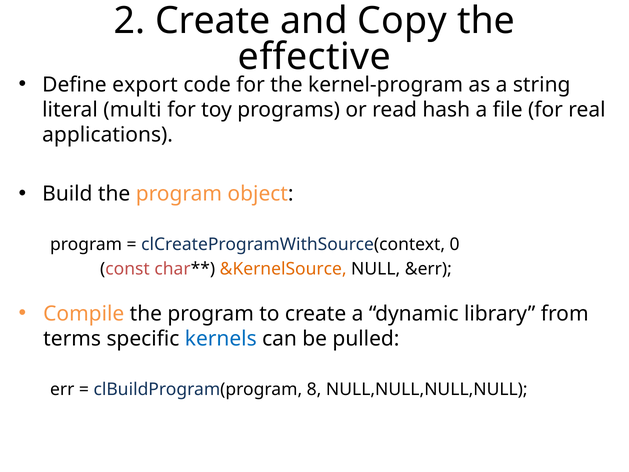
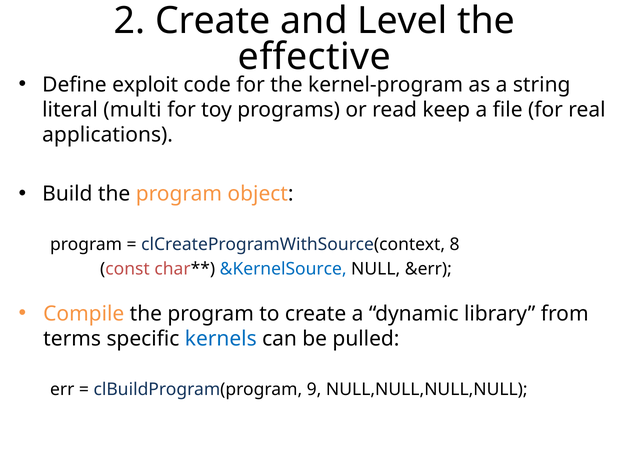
Copy: Copy -> Level
export: export -> exploit
hash: hash -> keep
0: 0 -> 8
&KernelSource colour: orange -> blue
8: 8 -> 9
